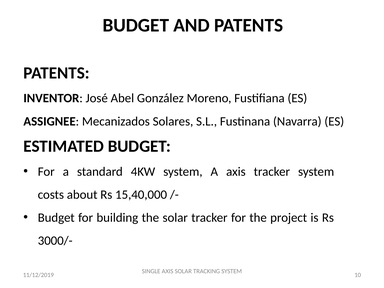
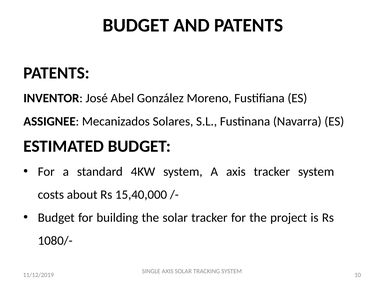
3000/-: 3000/- -> 1080/-
